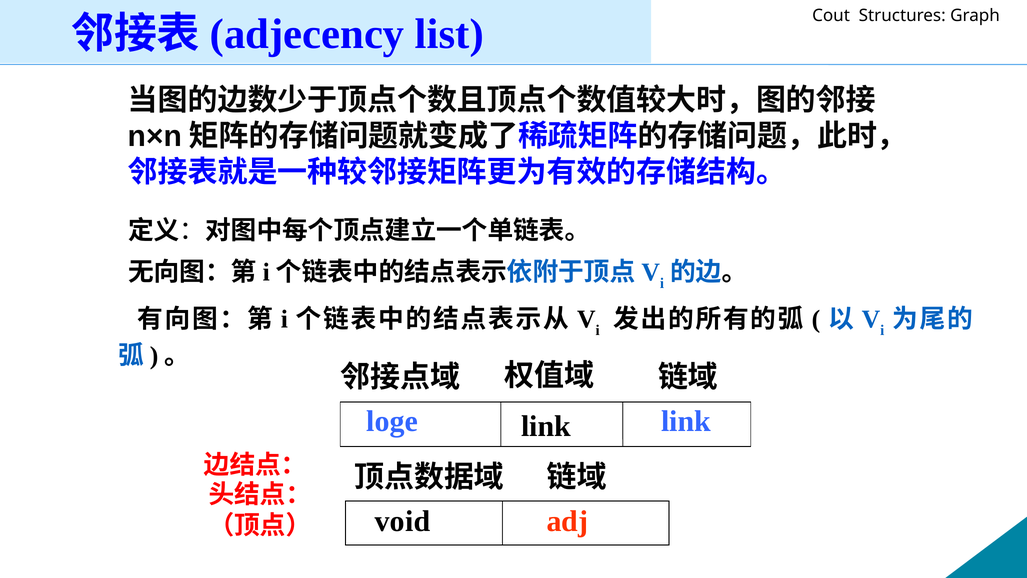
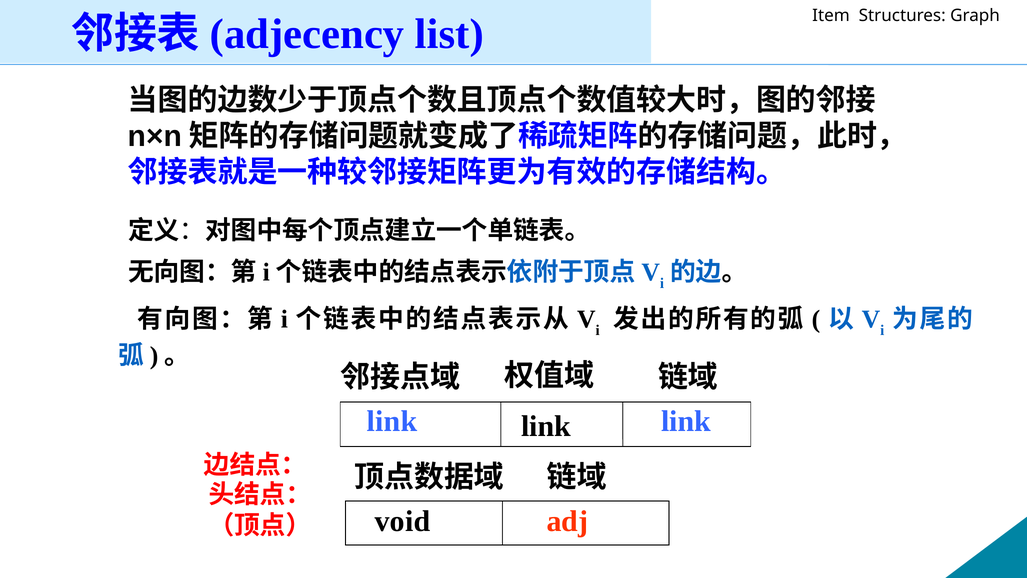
Cout: Cout -> Item
loge at (392, 421): loge -> link
